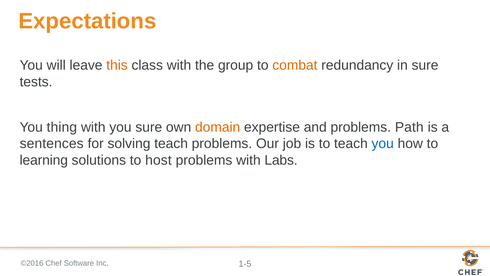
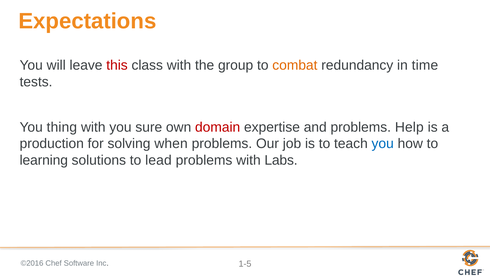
this colour: orange -> red
in sure: sure -> time
domain colour: orange -> red
Path: Path -> Help
sentences: sentences -> production
solving teach: teach -> when
host: host -> lead
